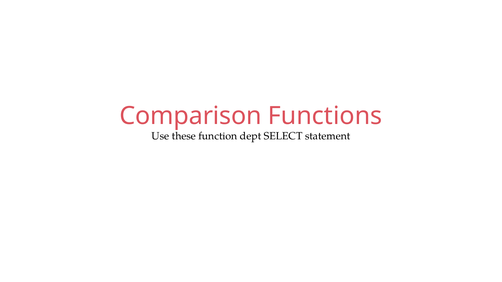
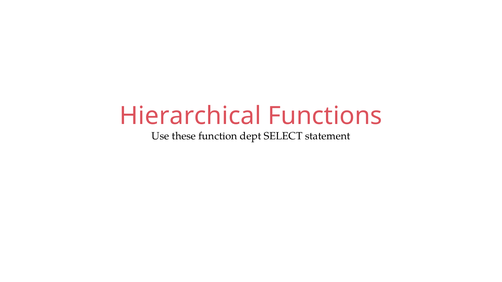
Comparison: Comparison -> Hierarchical
